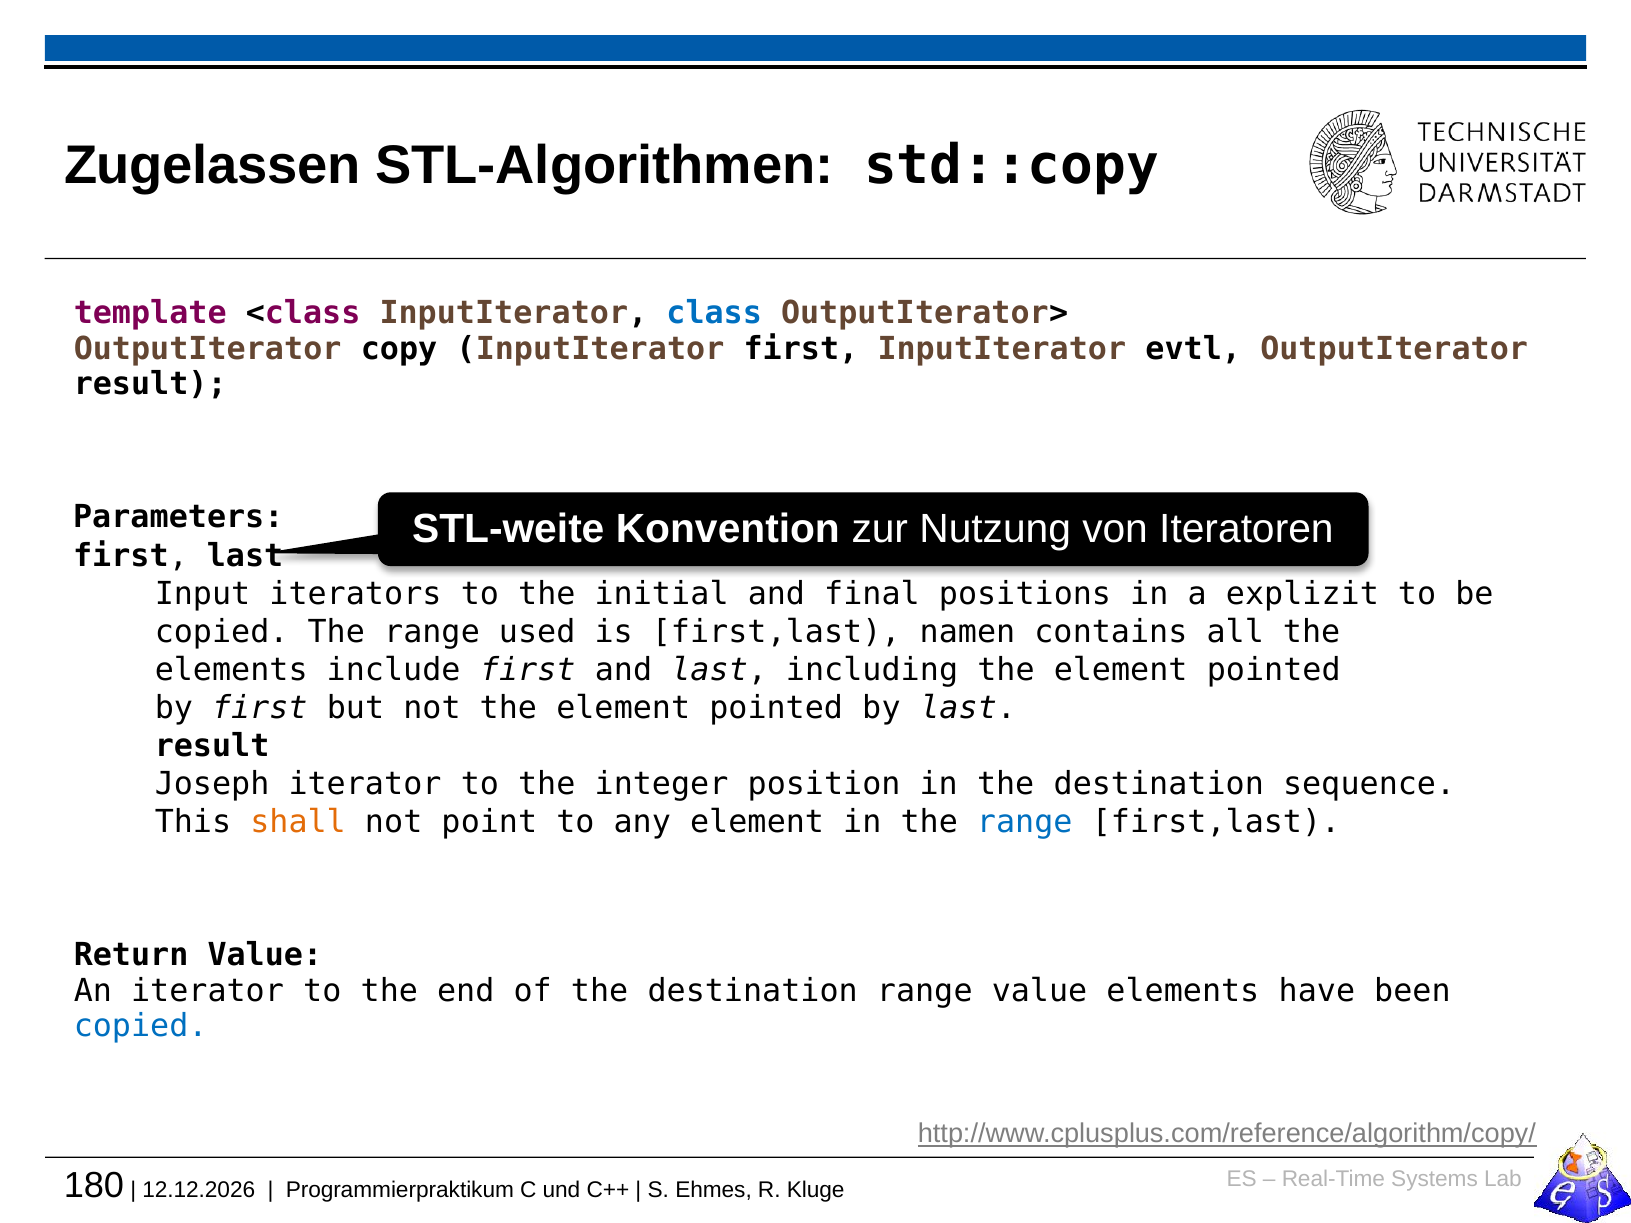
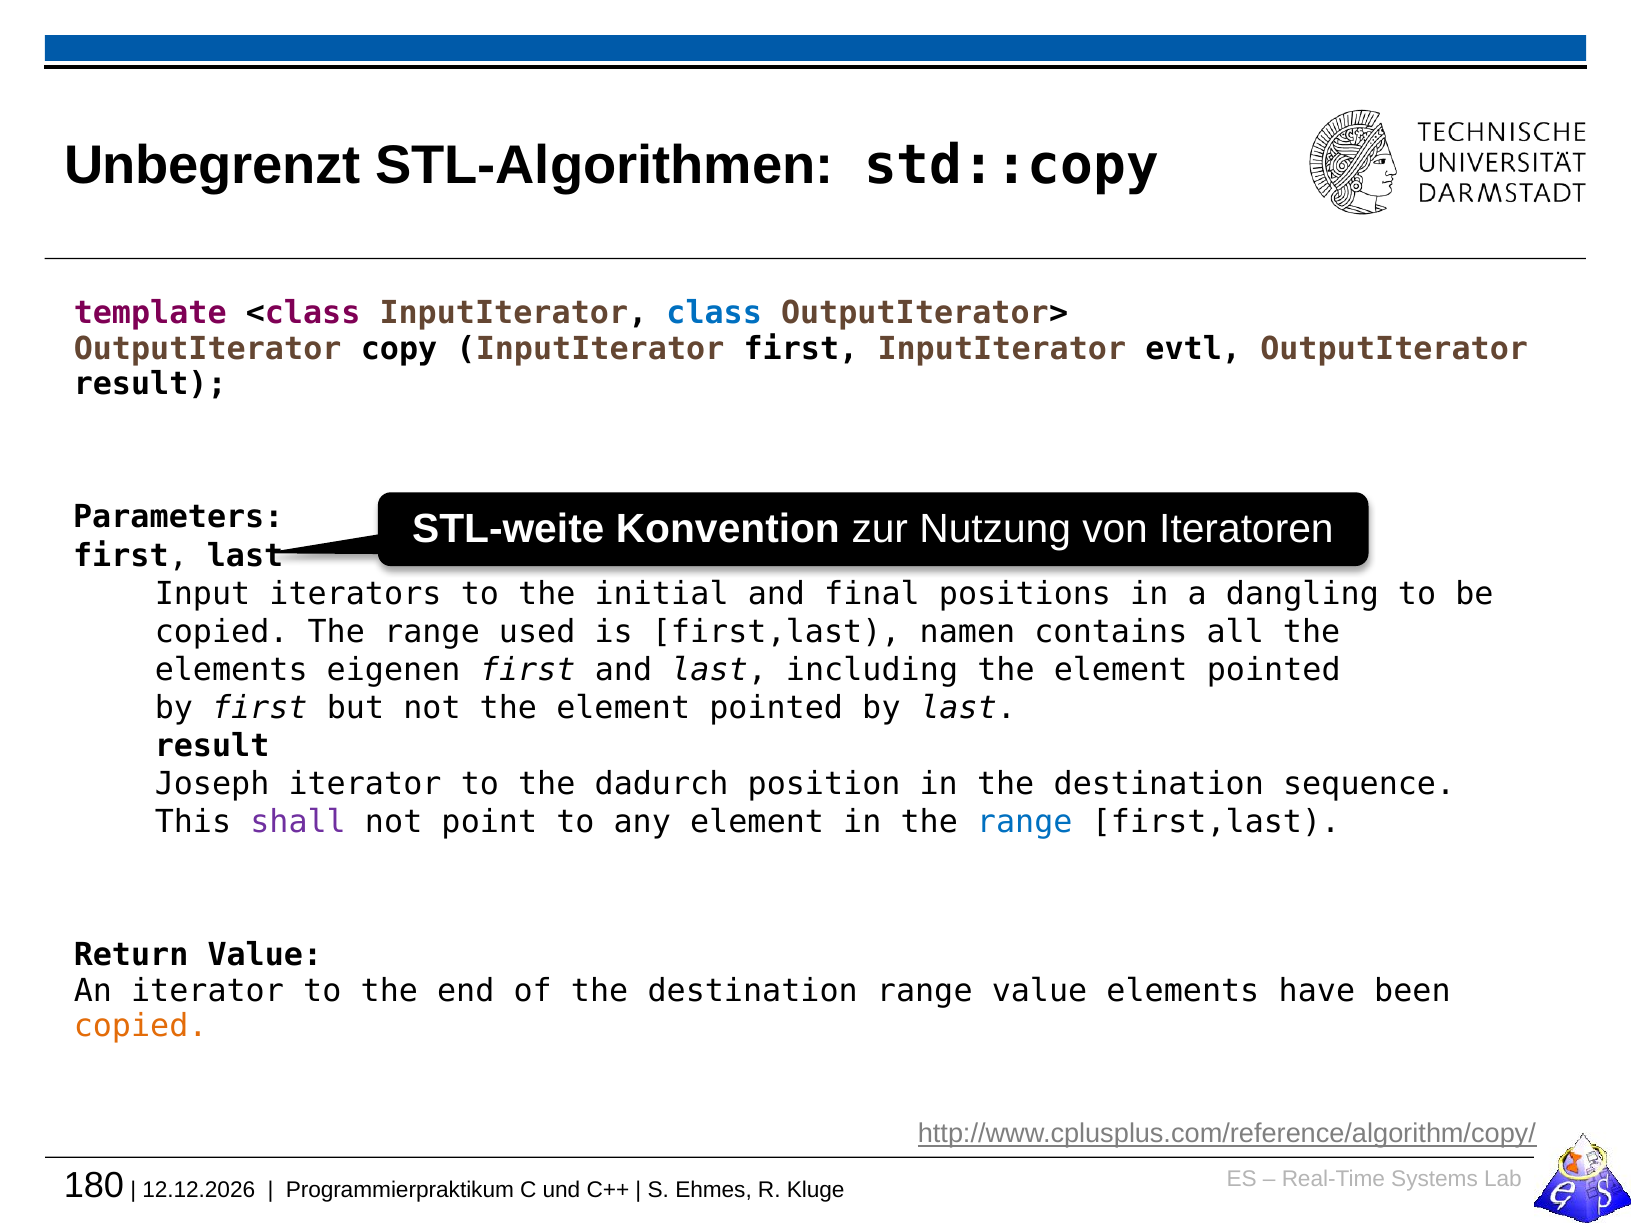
Zugelassen: Zugelassen -> Unbegrenzt
explizit: explizit -> dangling
include: include -> eigenen
integer: integer -> dadurch
shall colour: orange -> purple
copied at (141, 1026) colour: blue -> orange
